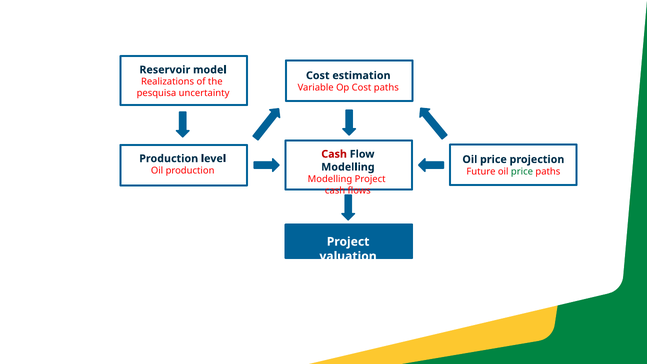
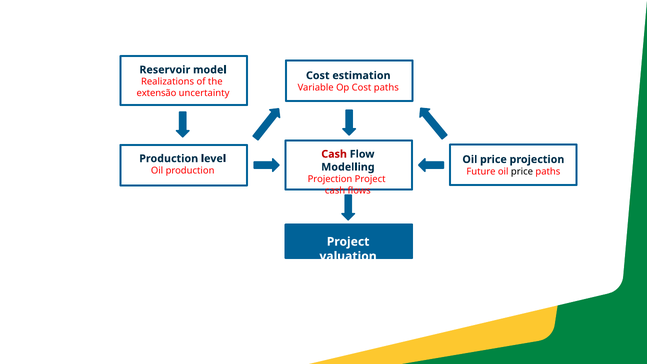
pesquisa: pesquisa -> extensão
price at (522, 171) colour: green -> black
Modelling at (330, 179): Modelling -> Projection
